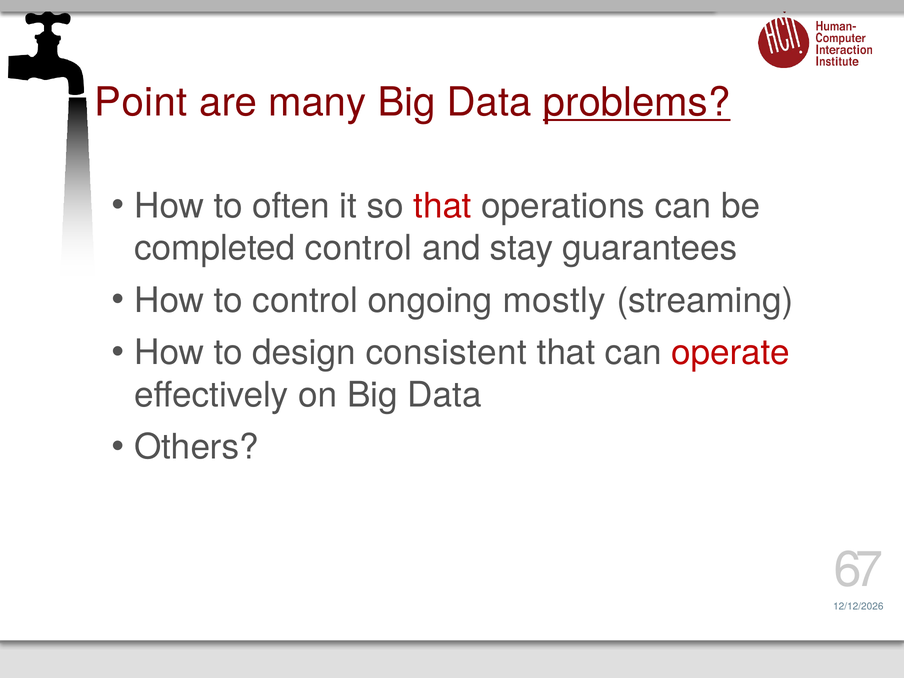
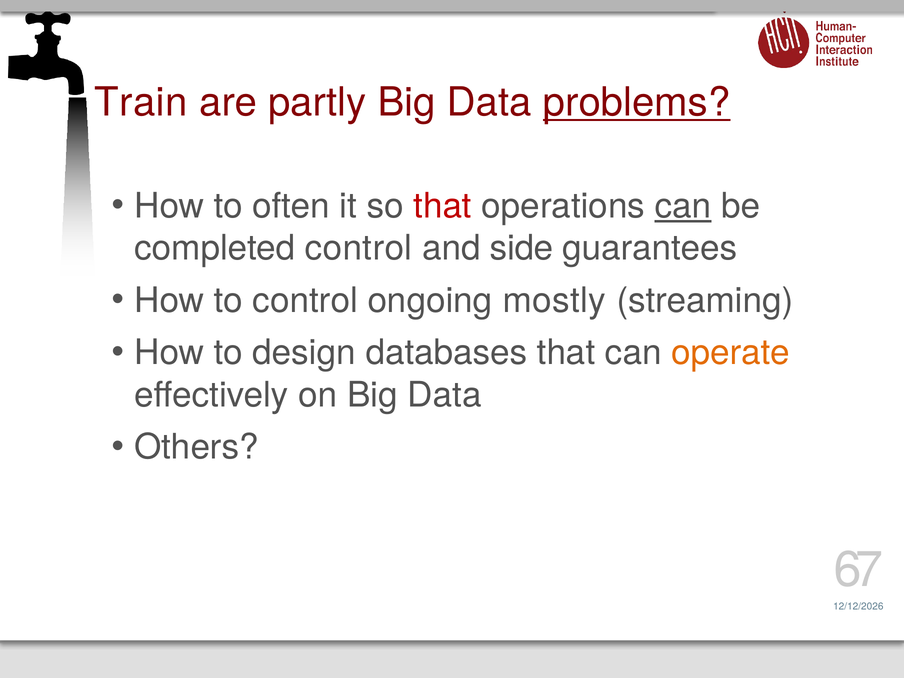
Point: Point -> Train
many: many -> partly
can at (683, 206) underline: none -> present
stay: stay -> side
consistent: consistent -> databases
operate colour: red -> orange
